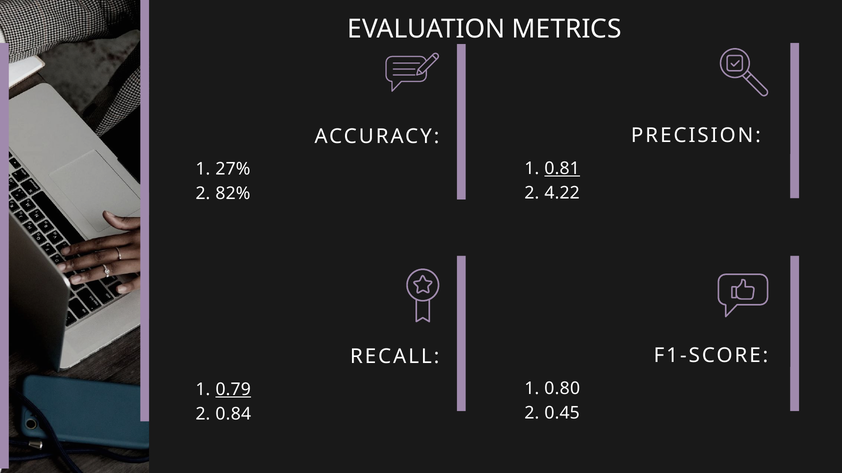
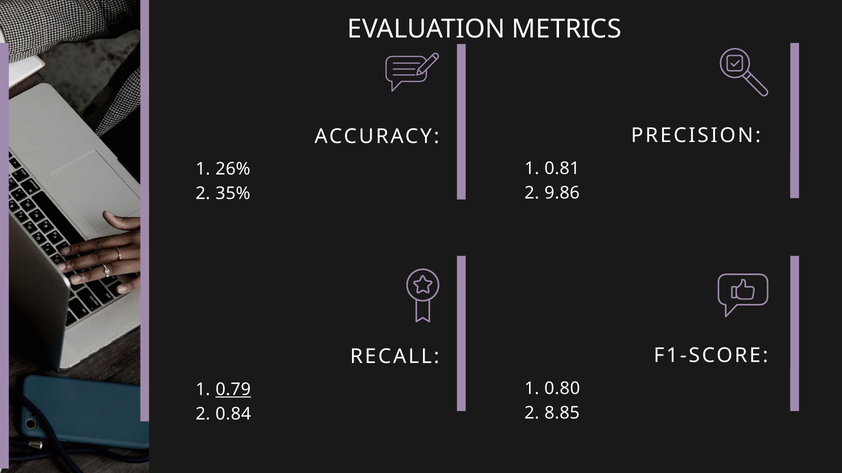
0.81 underline: present -> none
27%: 27% -> 26%
4.22: 4.22 -> 9.86
82%: 82% -> 35%
0.45: 0.45 -> 8.85
